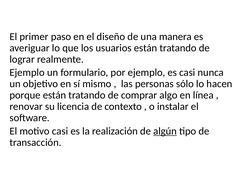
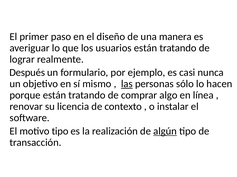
Ejemplo at (27, 73): Ejemplo -> Después
las underline: none -> present
motivo casi: casi -> tipo
